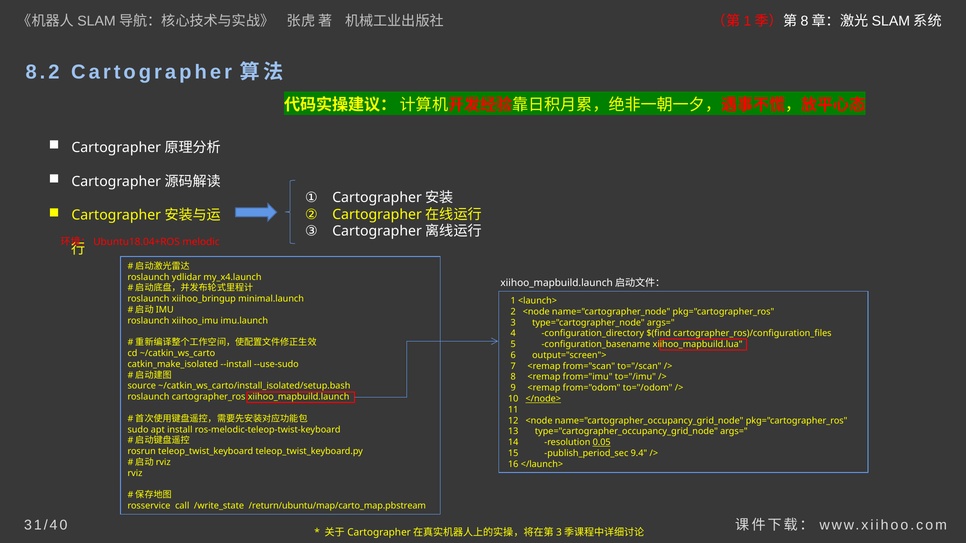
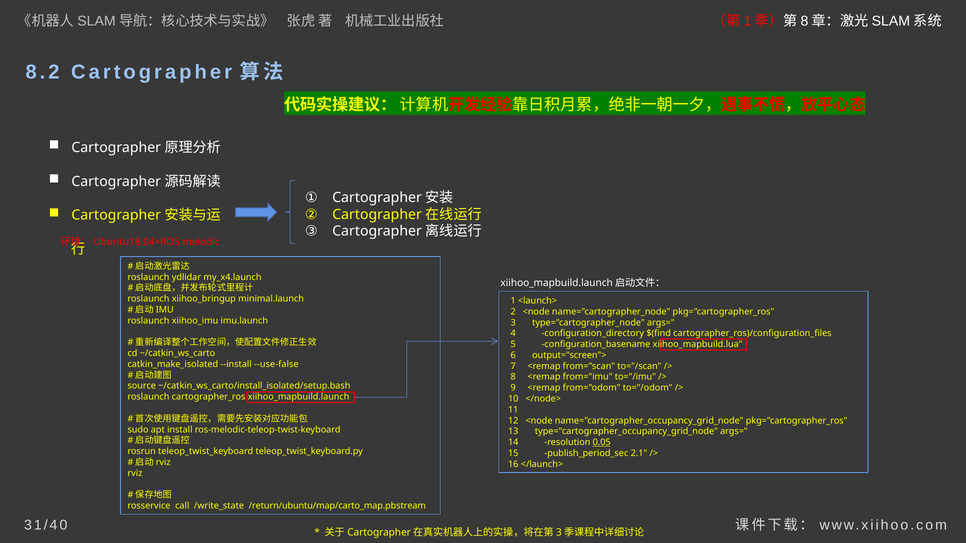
--use-sudo: --use-sudo -> --use-false
</node> underline: present -> none
9.4: 9.4 -> 2.1
